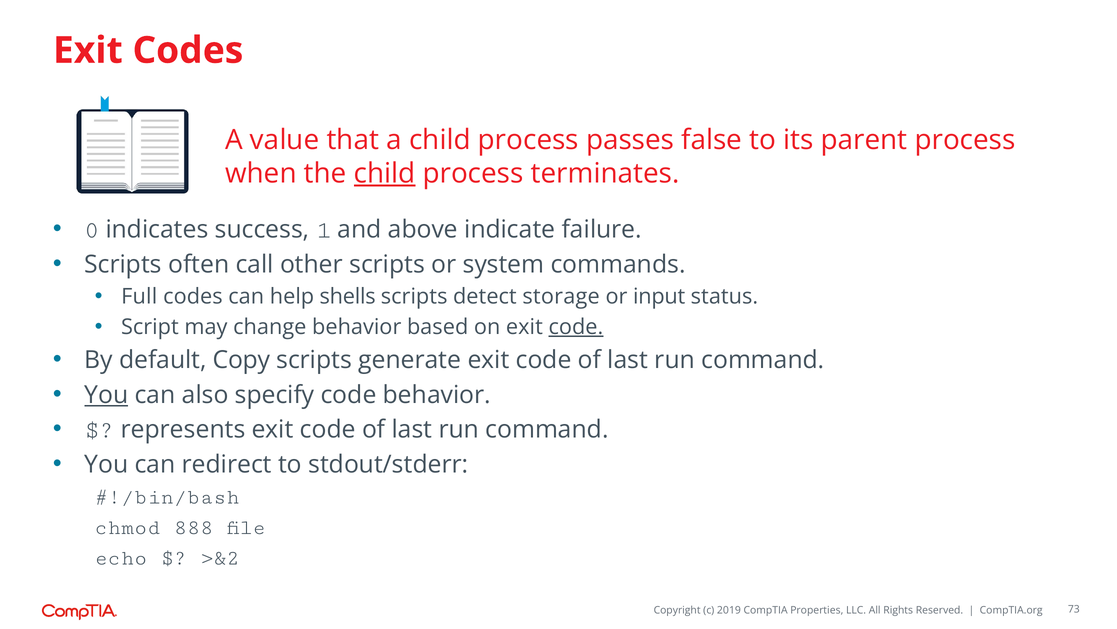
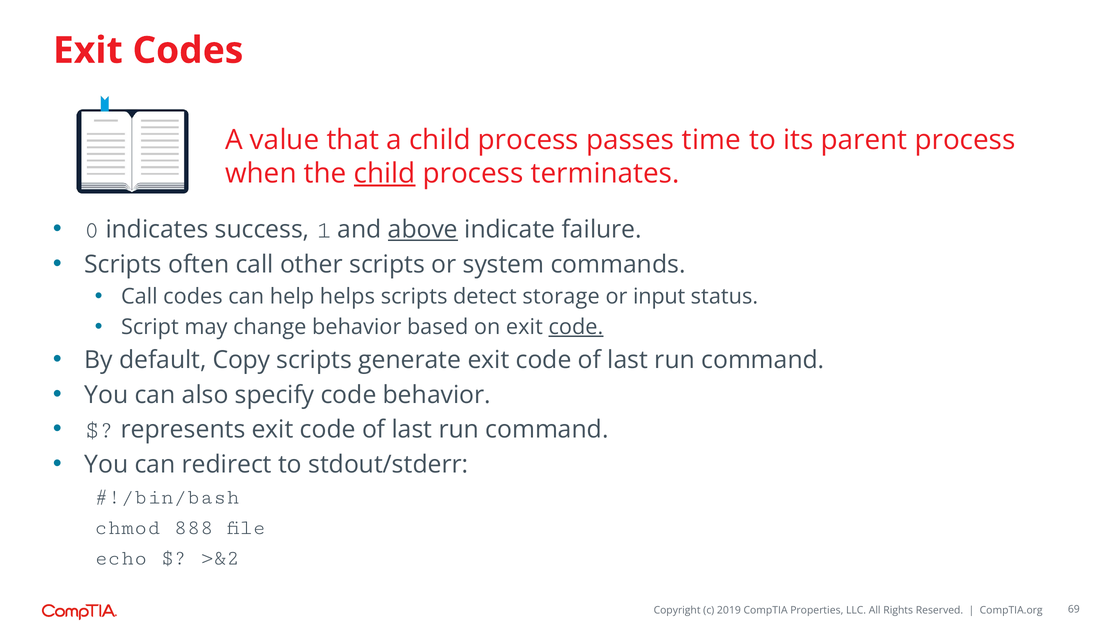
false: false -> time
above underline: none -> present
Full at (139, 296): Full -> Call
shells: shells -> helps
You at (106, 395) underline: present -> none
73: 73 -> 69
